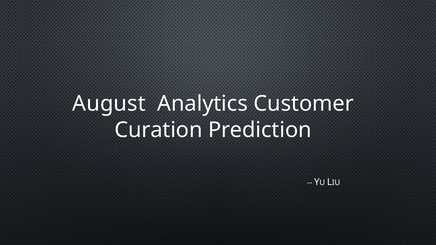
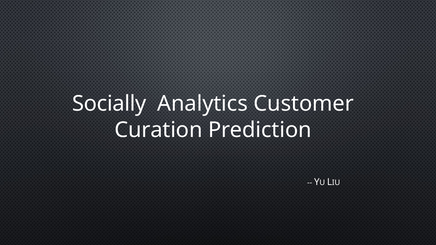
August: August -> Socially
